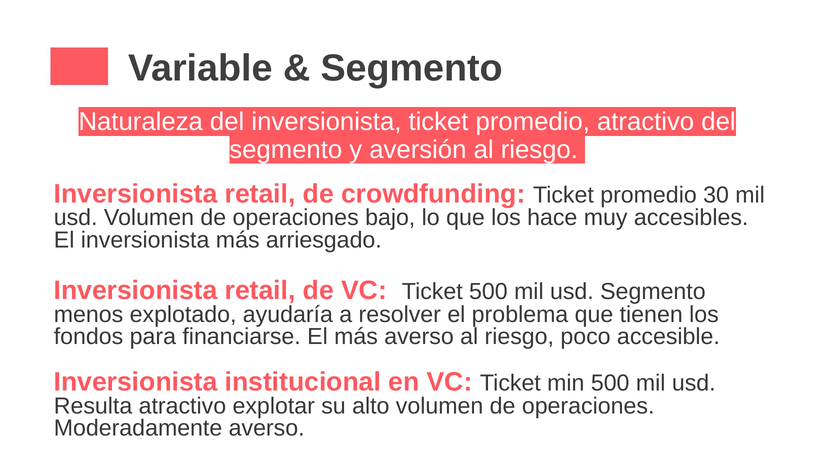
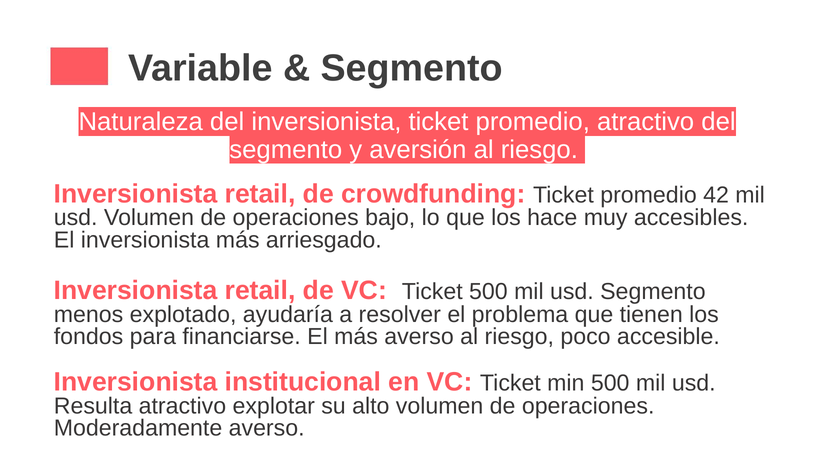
30: 30 -> 42
